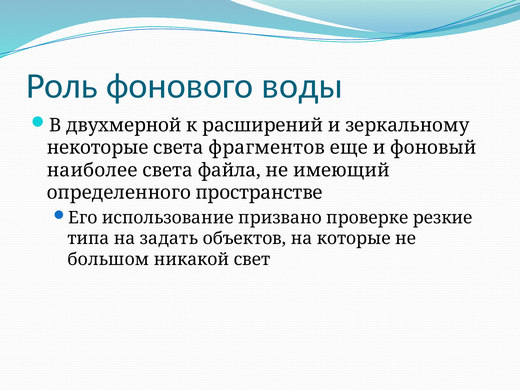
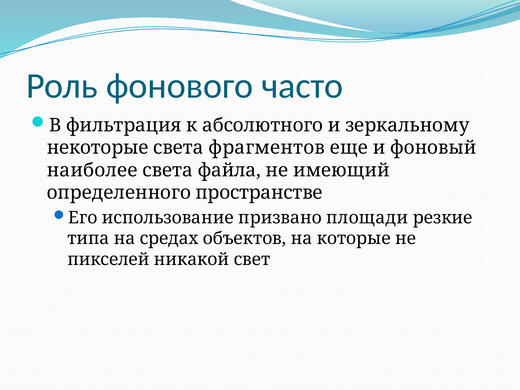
воды: воды -> часто
двухмерной: двухмерной -> фильтрация
расширений: расширений -> абсолютного
проверке: проверке -> площади
задать: задать -> средах
большом: большом -> пикселей
